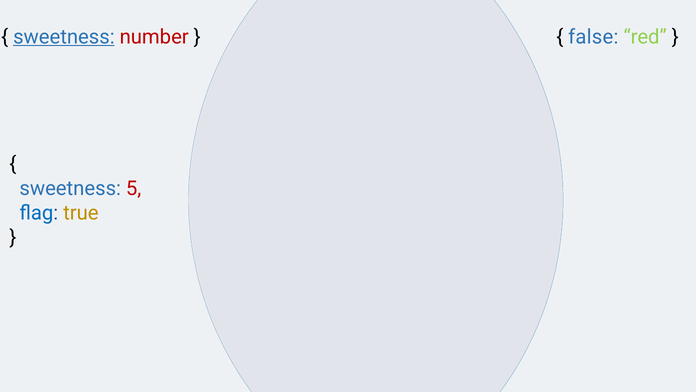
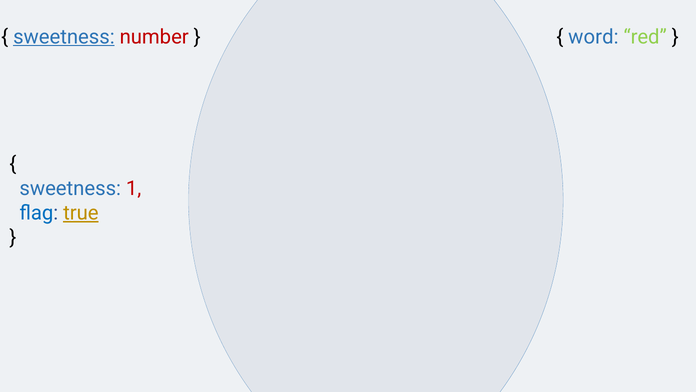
false: false -> word
5: 5 -> 1
true underline: none -> present
